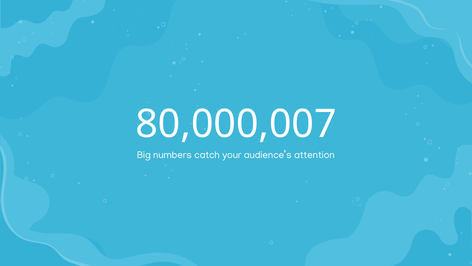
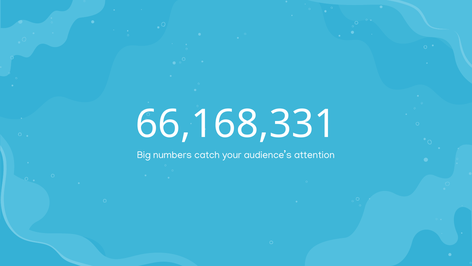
80,000,007: 80,000,007 -> 66,168,331
